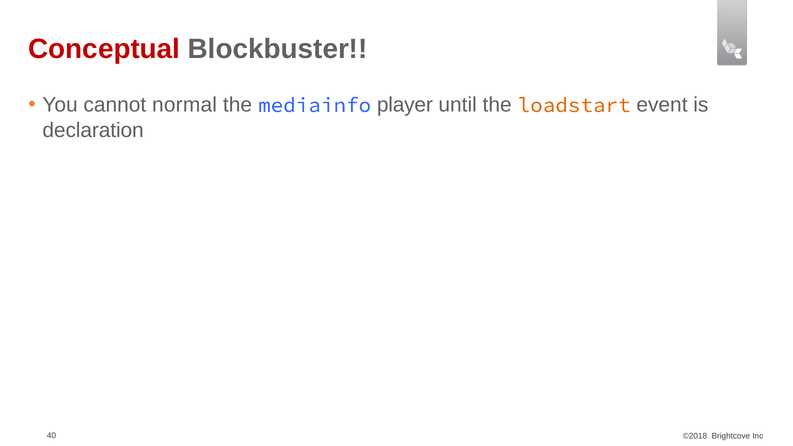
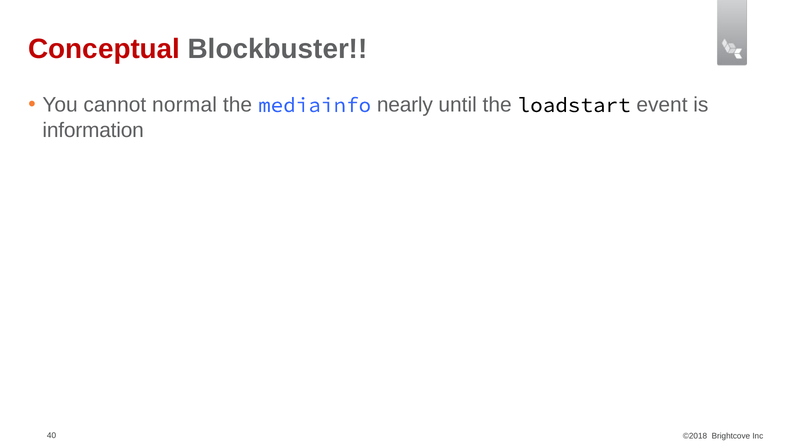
player: player -> nearly
loadstart colour: orange -> black
declaration: declaration -> information
